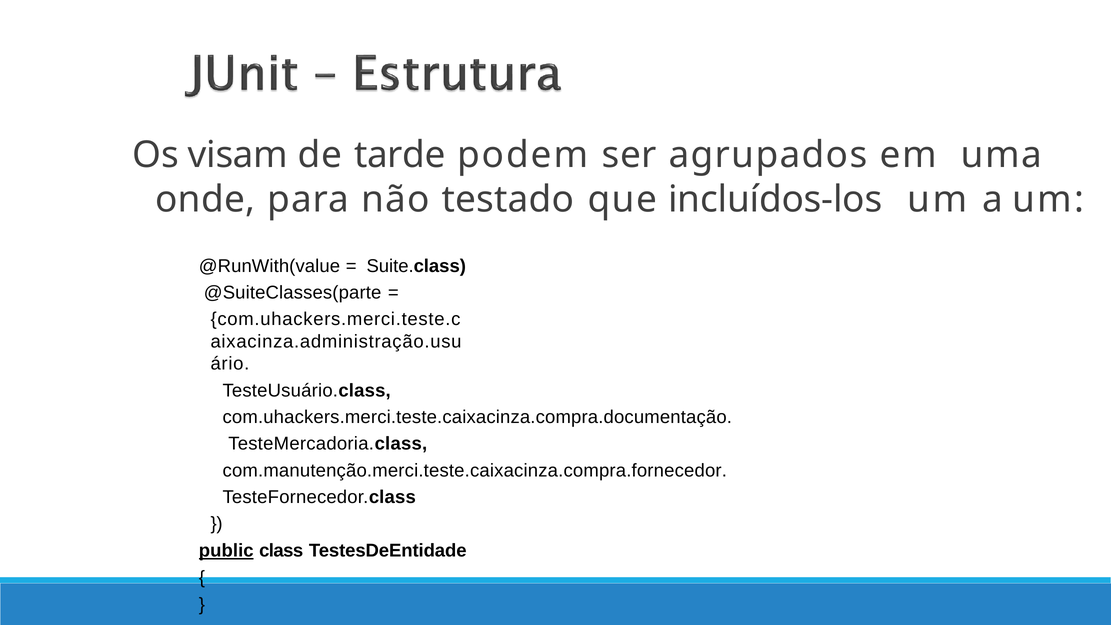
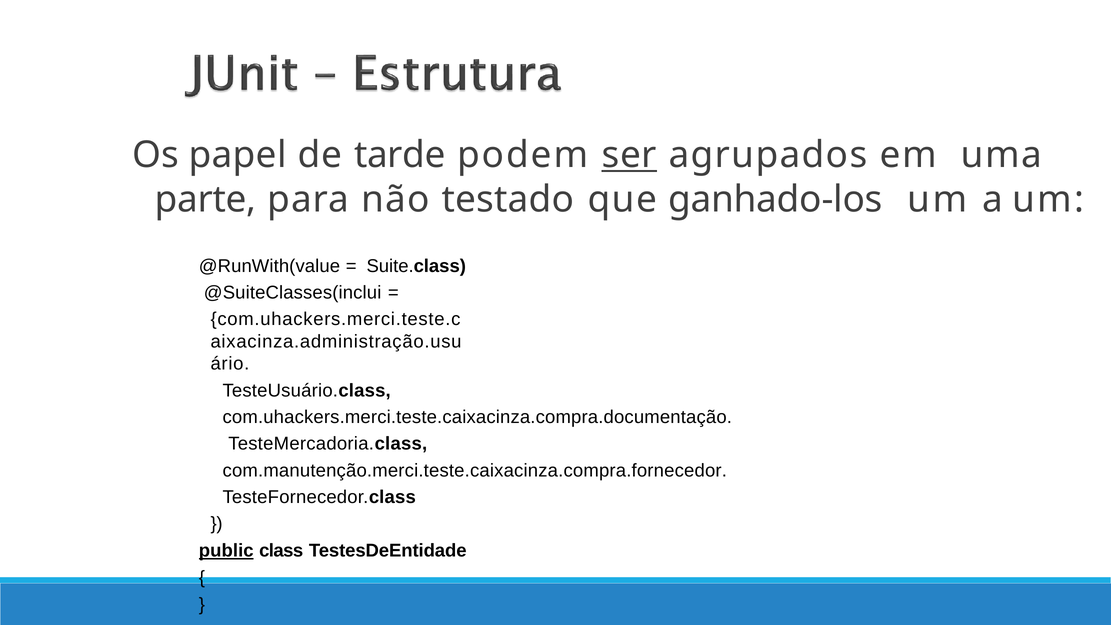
visam: visam -> papel
ser underline: none -> present
onde: onde -> parte
incluídos-los: incluídos-los -> ganhado-los
@SuiteClasses(parte: @SuiteClasses(parte -> @SuiteClasses(inclui
